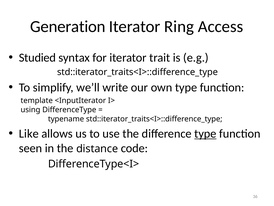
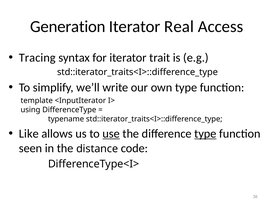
Ring: Ring -> Real
Studied: Studied -> Tracing
use underline: none -> present
